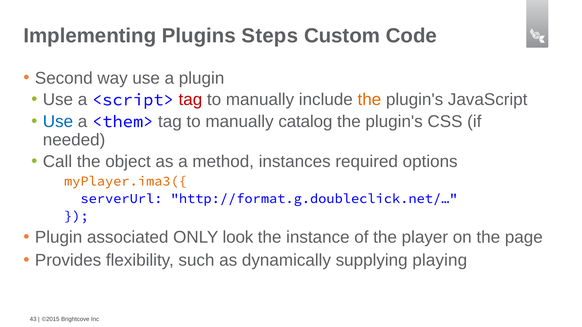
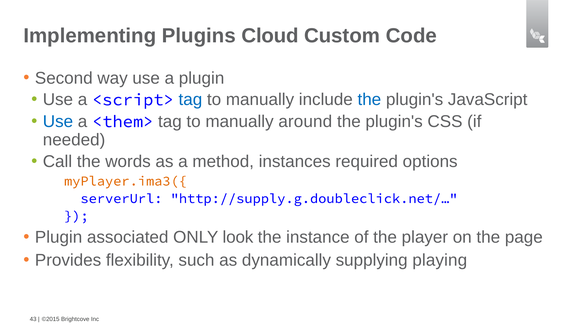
Steps: Steps -> Cloud
tag at (190, 100) colour: red -> blue
the at (369, 100) colour: orange -> blue
catalog: catalog -> around
object: object -> words
http://format.g.doubleclick.net/…: http://format.g.doubleclick.net/… -> http://supply.g.doubleclick.net/…
